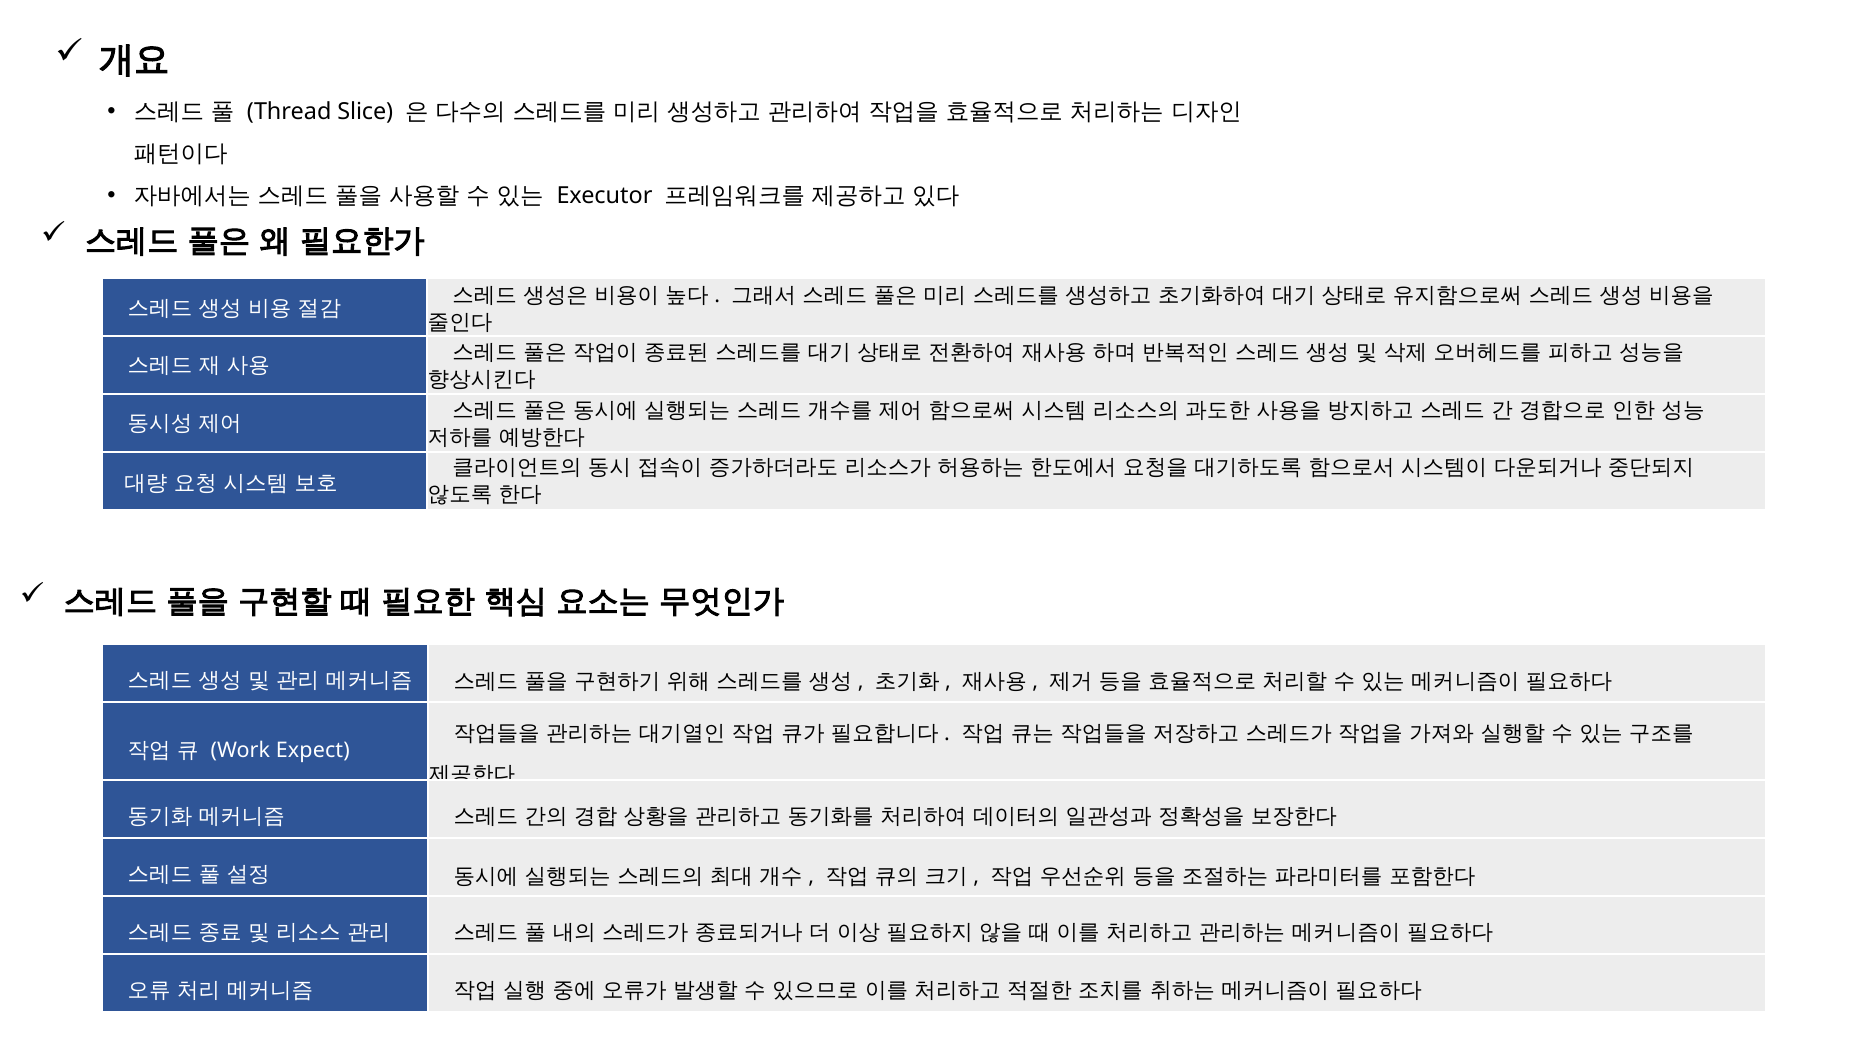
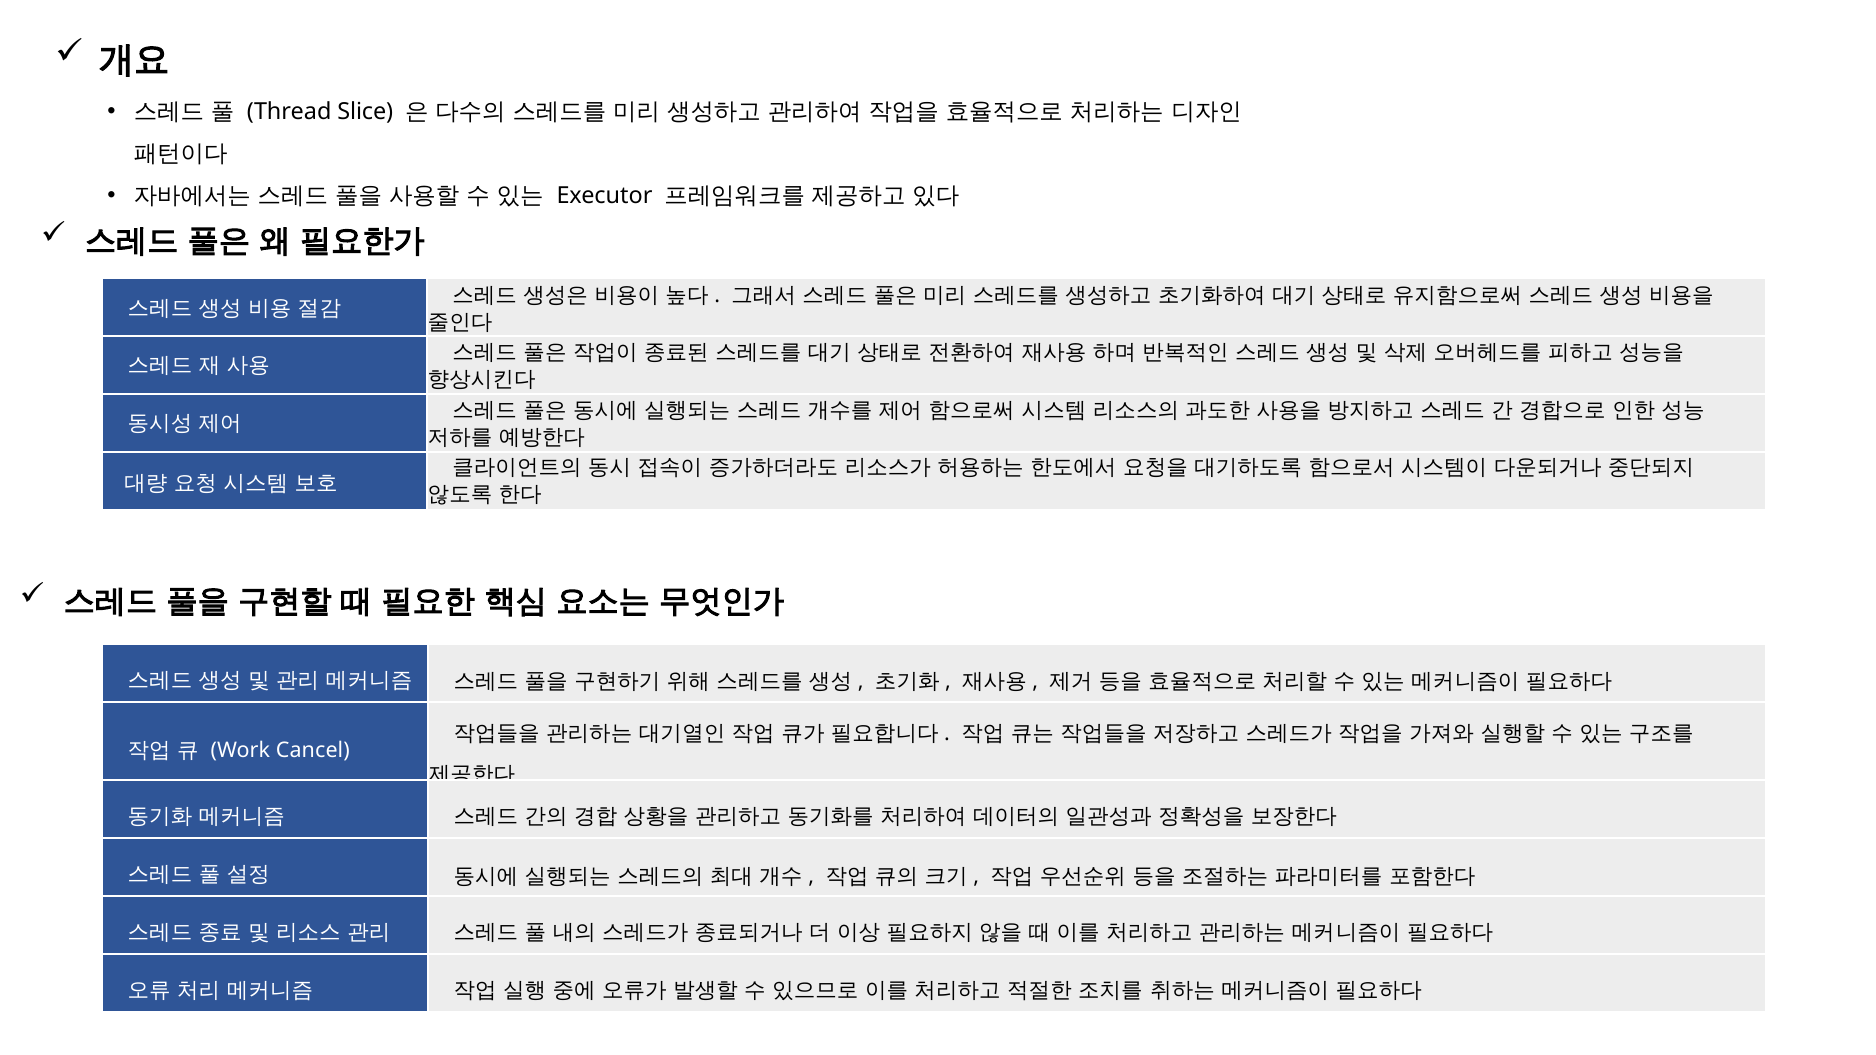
Expect: Expect -> Cancel
